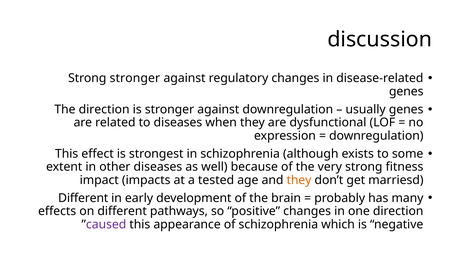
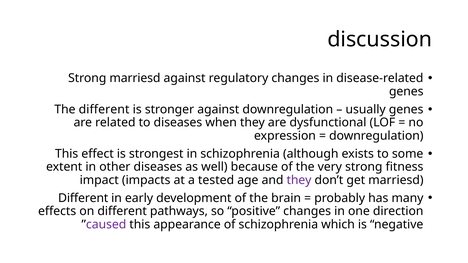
Strong stronger: stronger -> marriesd
The direction: direction -> different
they at (299, 180) colour: orange -> purple
